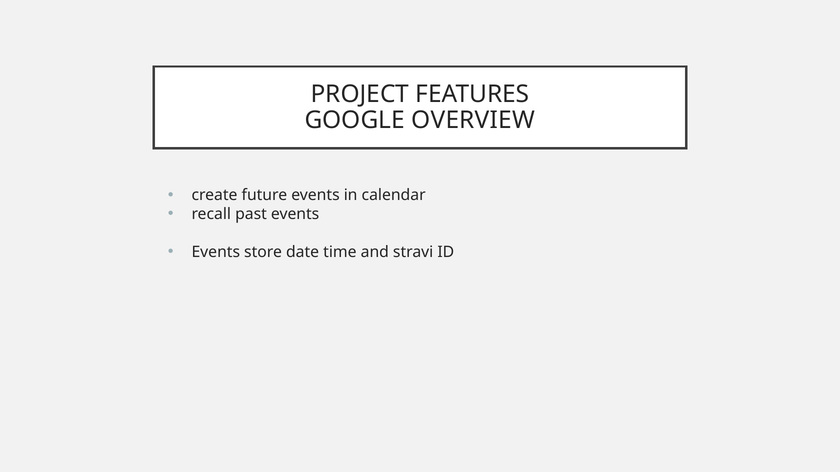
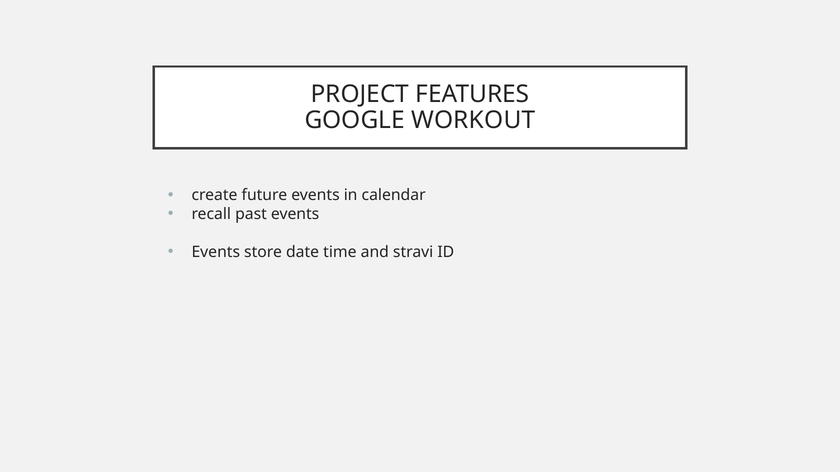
OVERVIEW: OVERVIEW -> WORKOUT
